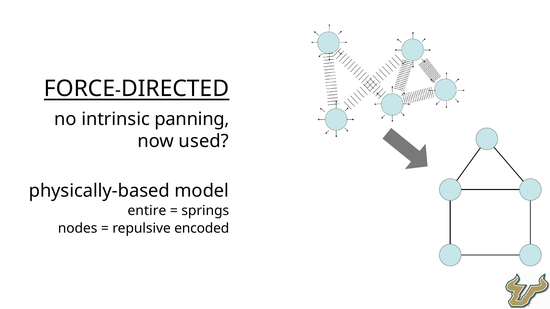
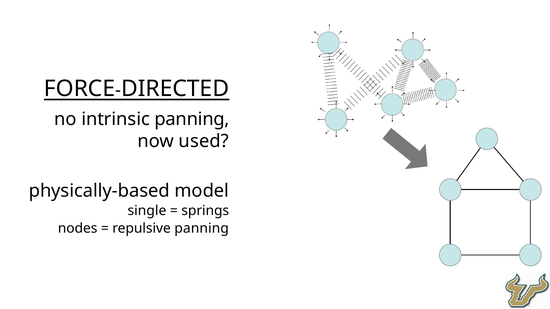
entire: entire -> single
repulsive encoded: encoded -> panning
